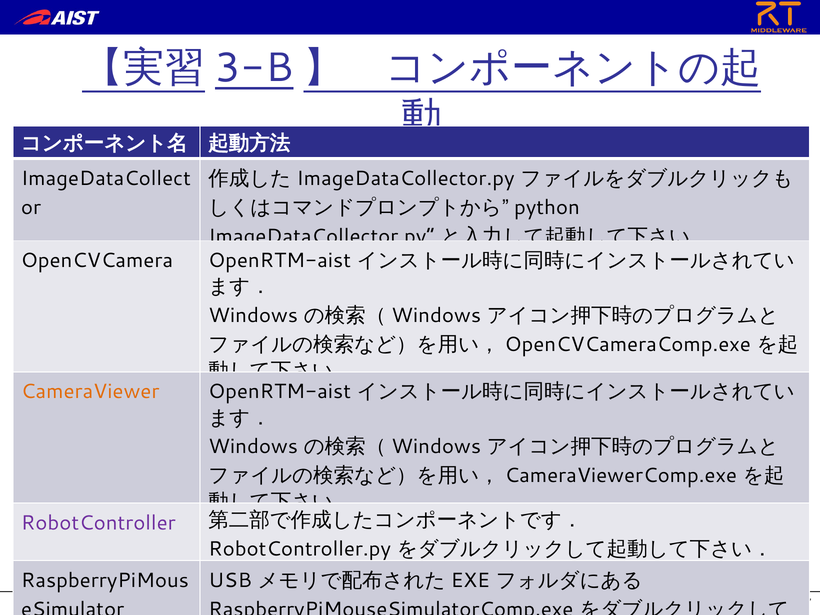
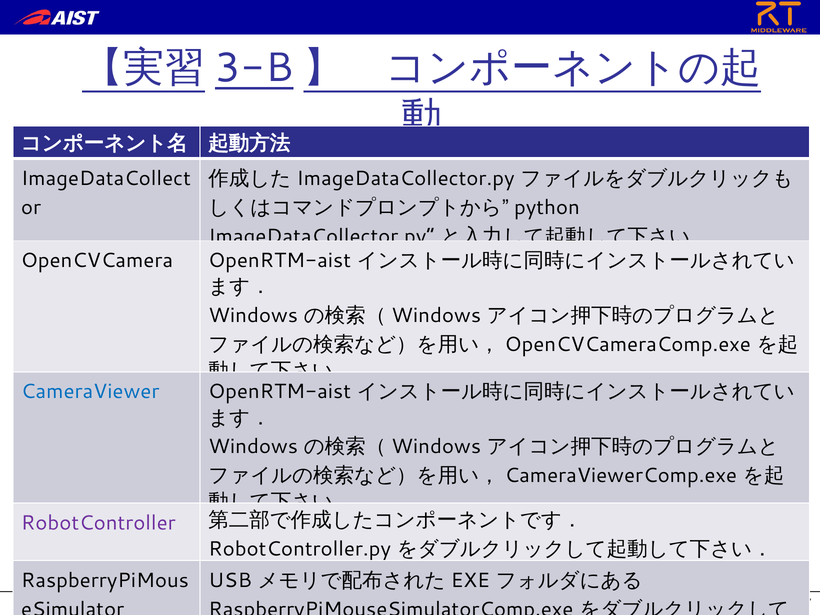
CameraViewer colour: orange -> blue
